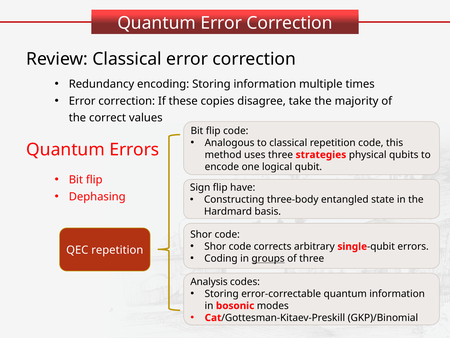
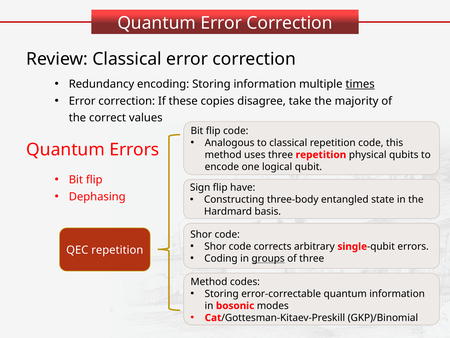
times underline: none -> present
three strategies: strategies -> repetition
Analysis at (209, 281): Analysis -> Method
